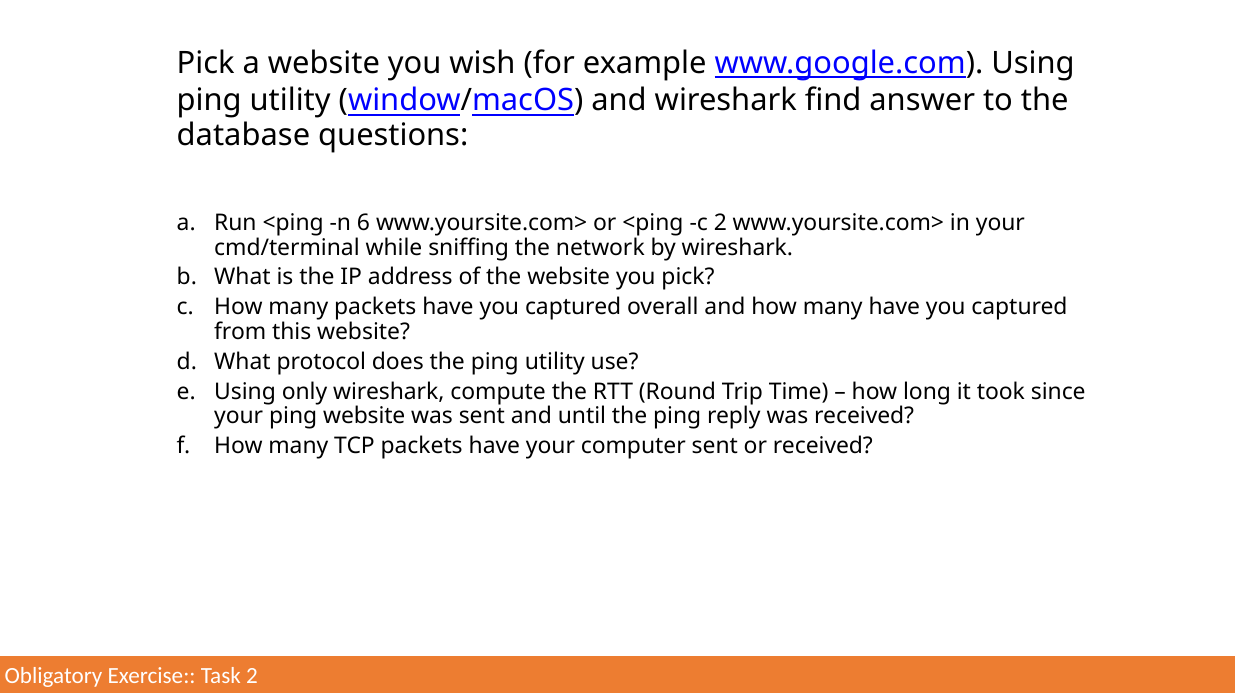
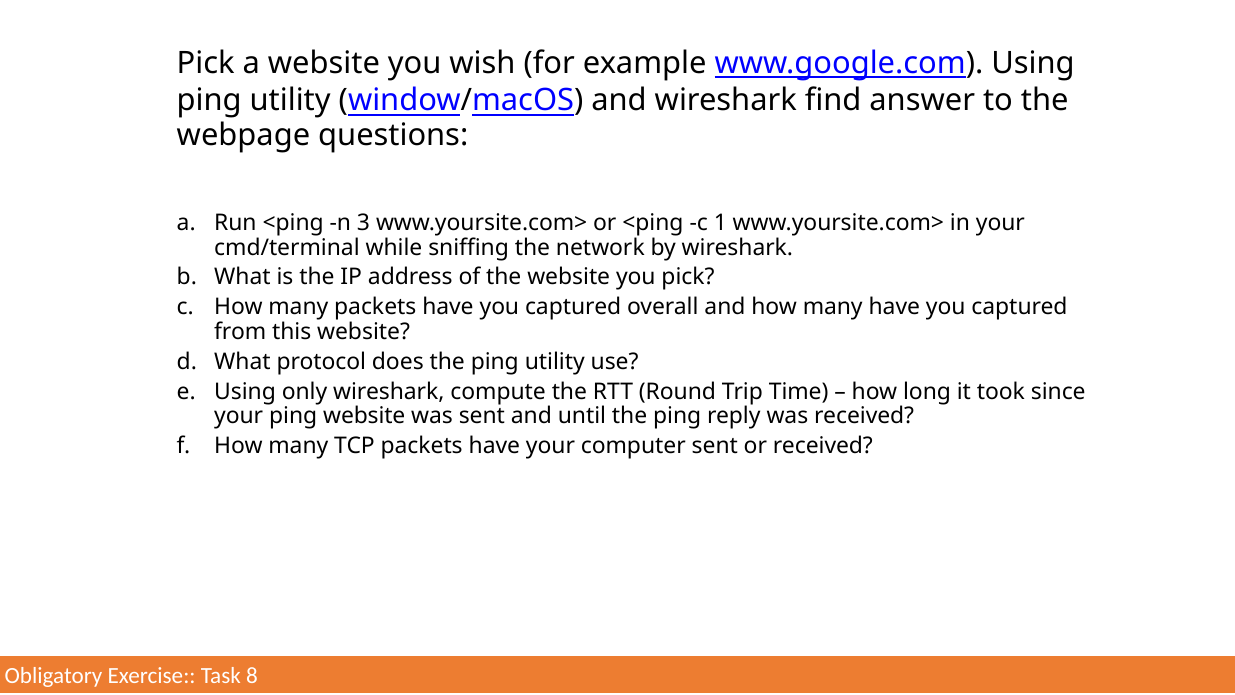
database: database -> webpage
6: 6 -> 3
c 2: 2 -> 1
Task 2: 2 -> 8
